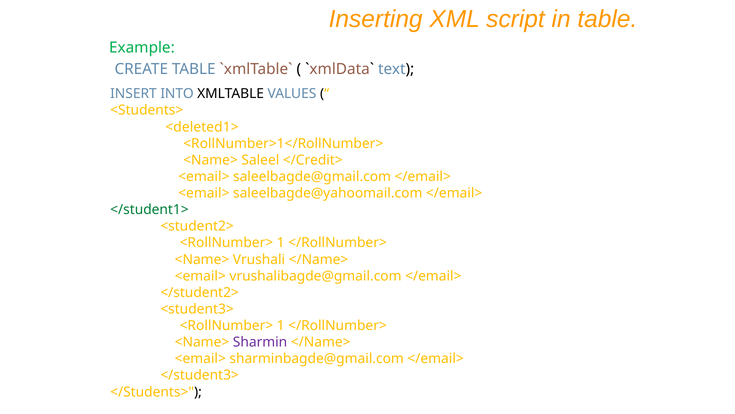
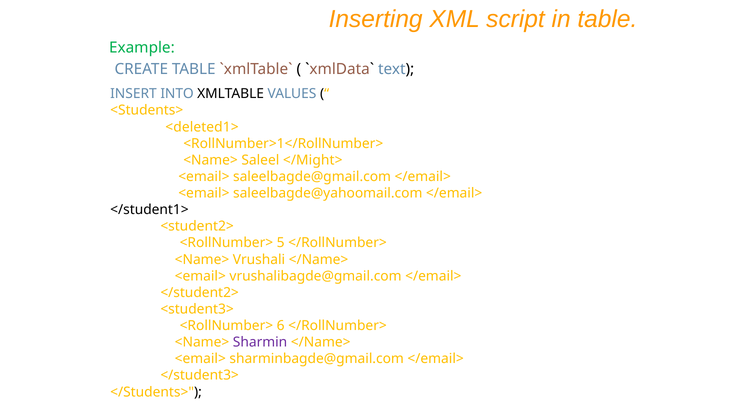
</Credit>: </Credit> -> </Might>
</student1> colour: green -> black
1 at (281, 243): 1 -> 5
1 at (281, 325): 1 -> 6
